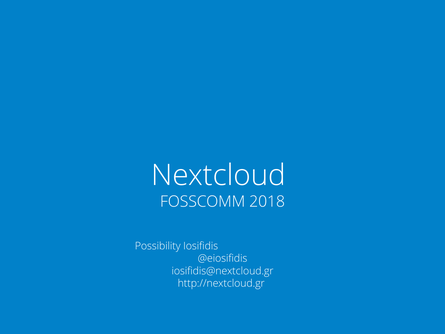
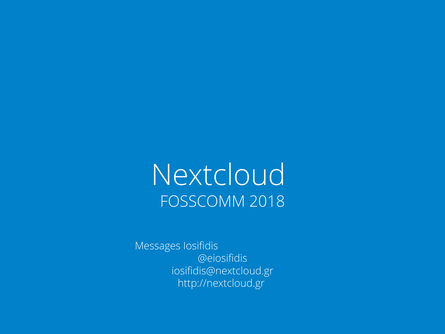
Possibility: Possibility -> Messages
